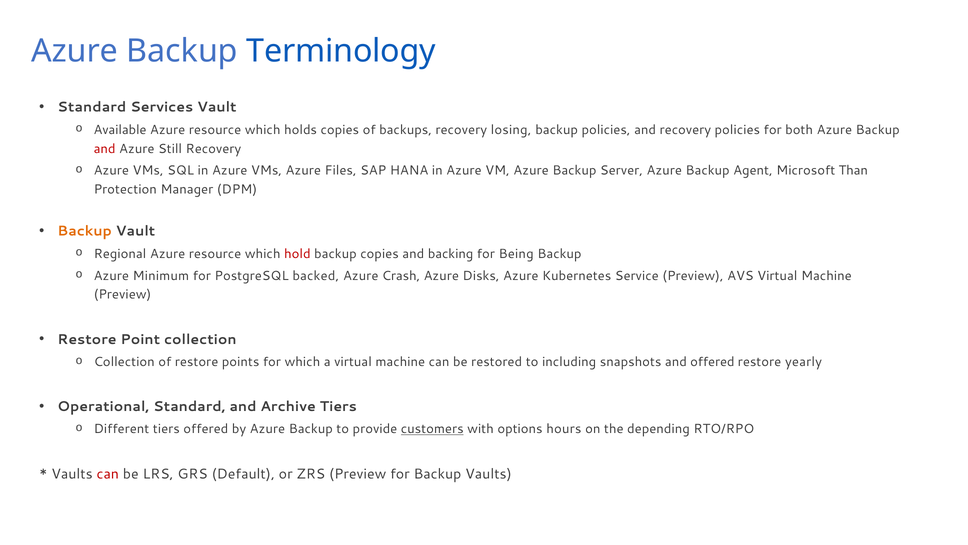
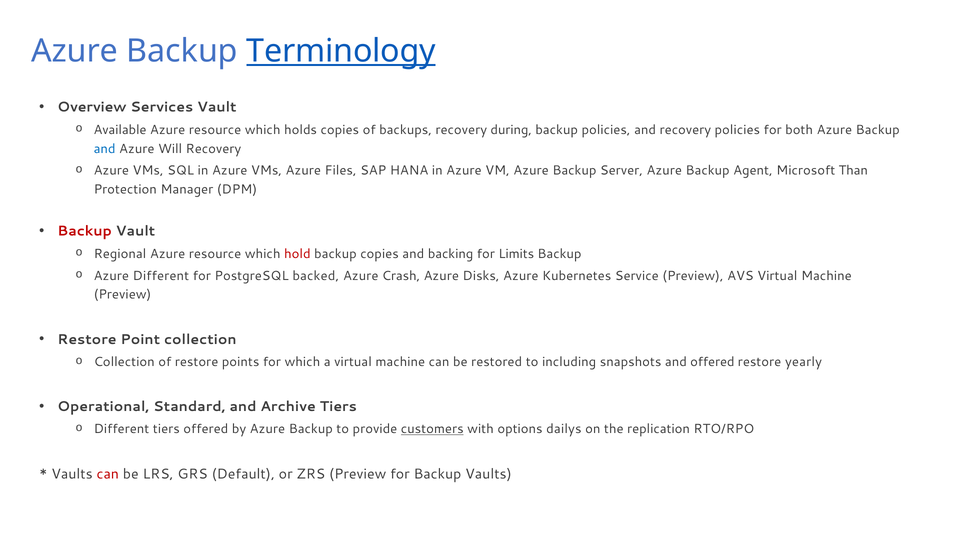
Terminology underline: none -> present
Standard at (92, 107): Standard -> Overview
losing: losing -> during
and at (105, 149) colour: red -> blue
Still: Still -> Will
Backup at (85, 231) colour: orange -> red
Being: Being -> Limits
Azure Minimum: Minimum -> Different
hours: hours -> dailys
depending: depending -> replication
